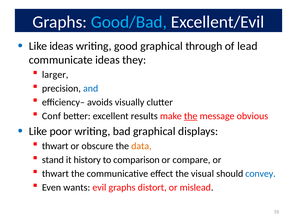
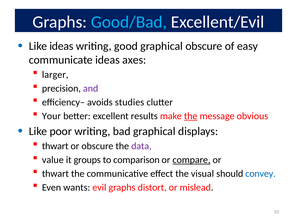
graphical through: through -> obscure
lead: lead -> easy
they: they -> axes
and colour: blue -> purple
visually: visually -> studies
Conf: Conf -> Your
data colour: orange -> purple
stand: stand -> value
history: history -> groups
compare underline: none -> present
